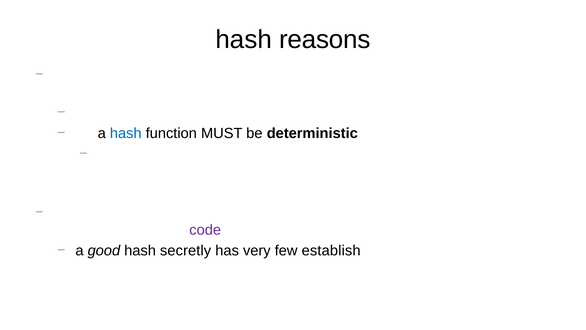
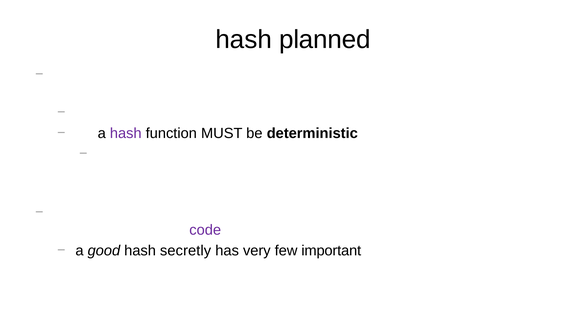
reasons: reasons -> planned
hash at (126, 133) colour: blue -> purple
establish: establish -> important
